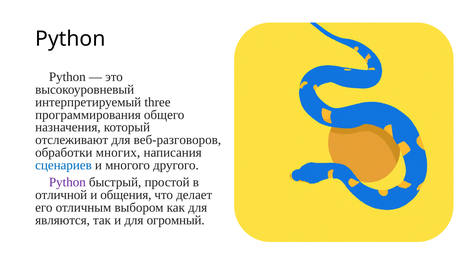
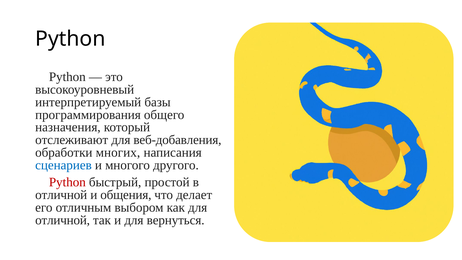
three: three -> базы
веб-разговоров: веб-разговоров -> веб-добавления
Python at (67, 182) colour: purple -> red
являются at (63, 220): являются -> отличной
огромный: огромный -> вернуться
